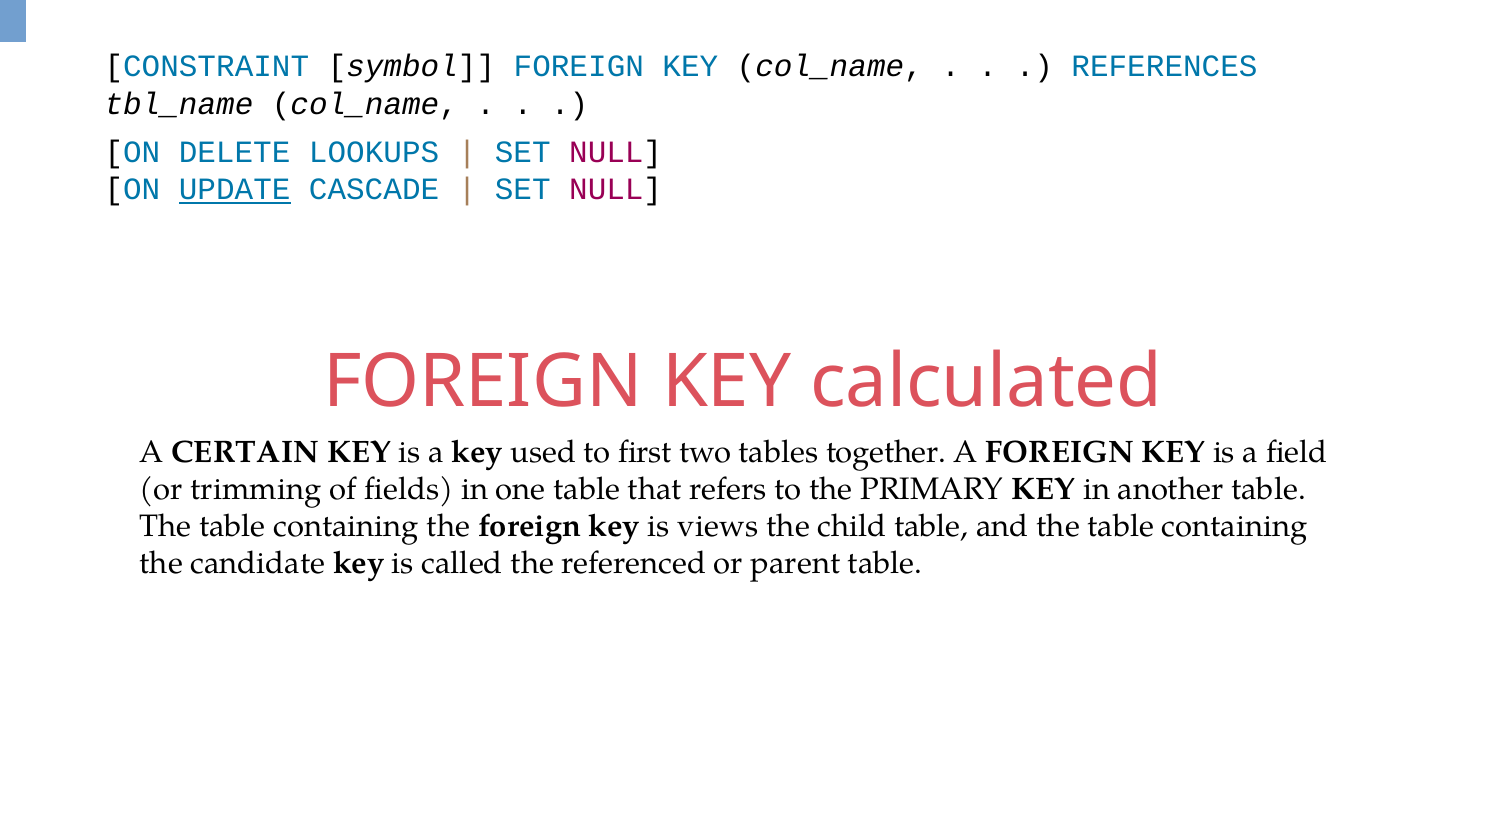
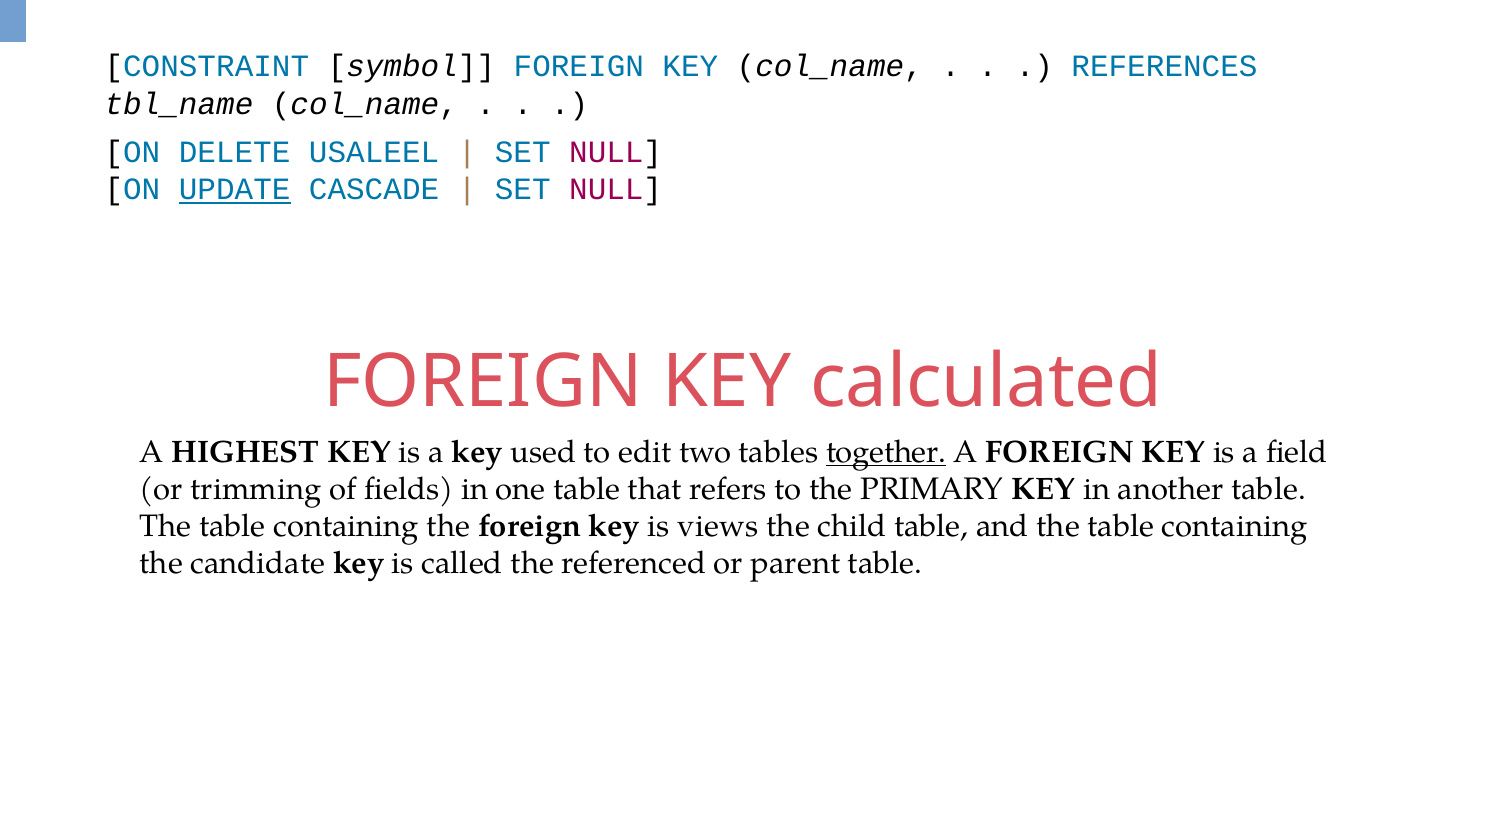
LOOKUPS: LOOKUPS -> USALEEL
CERTAIN: CERTAIN -> HIGHEST
first: first -> edit
together underline: none -> present
